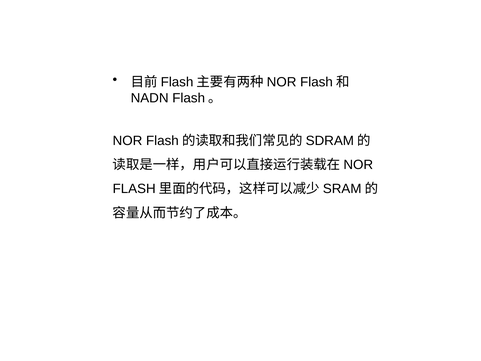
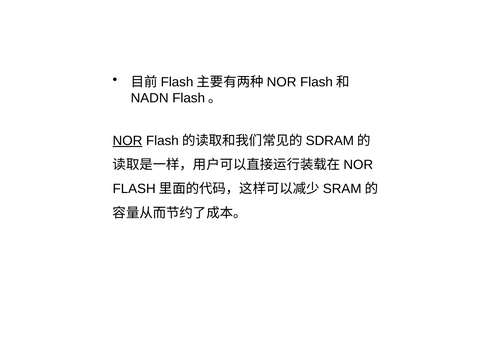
NOR underline: none -> present
